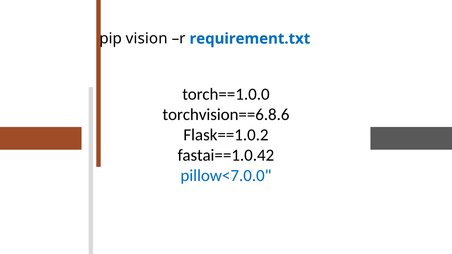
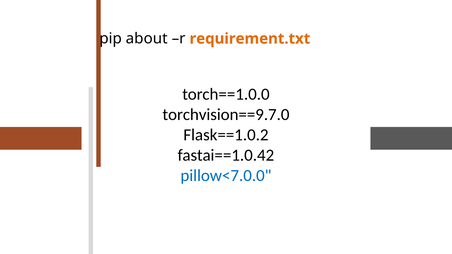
vision: vision -> about
requirement.txt colour: blue -> orange
torchvision==6.8.6: torchvision==6.8.6 -> torchvision==9.7.0
